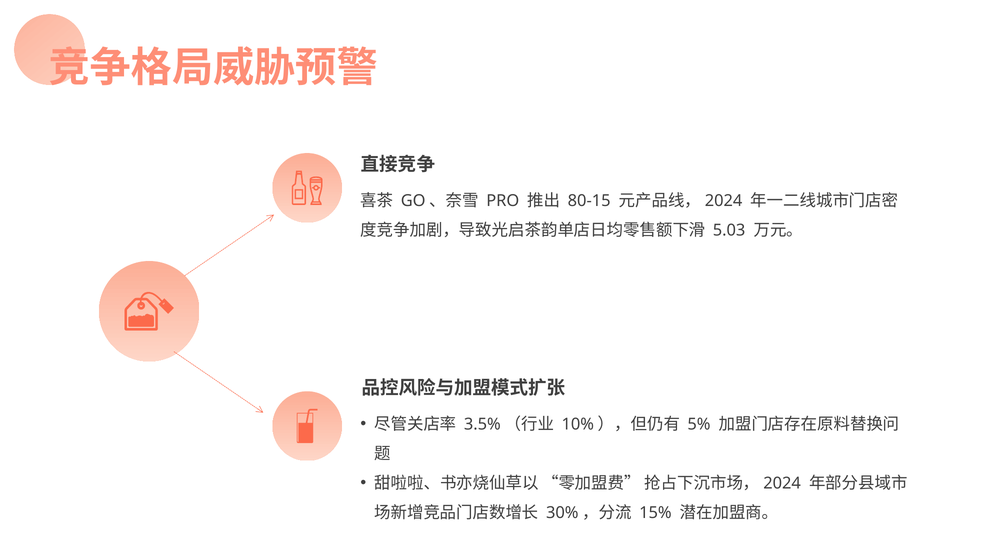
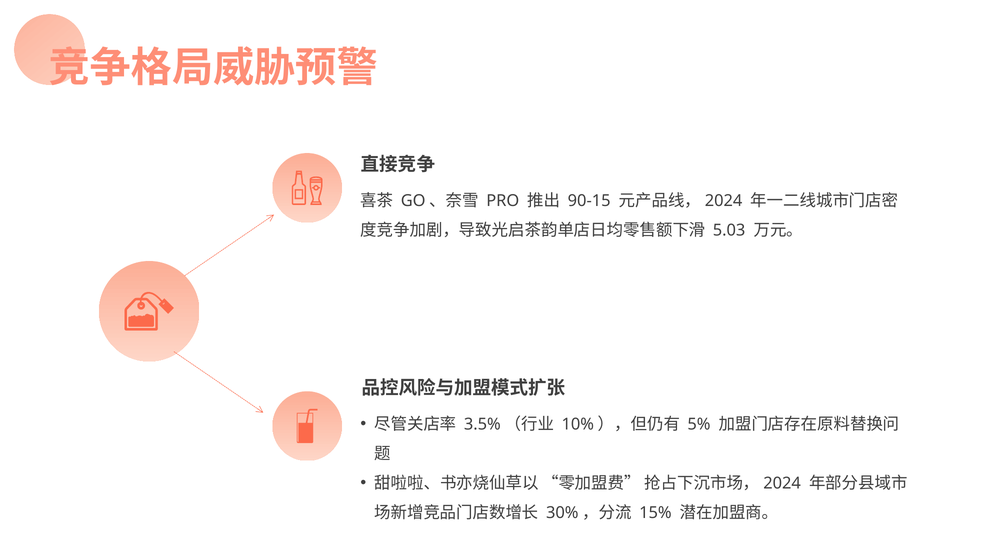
80-15: 80-15 -> 90-15
